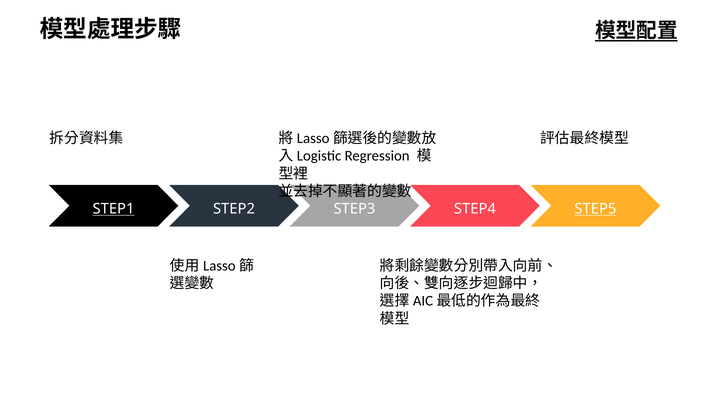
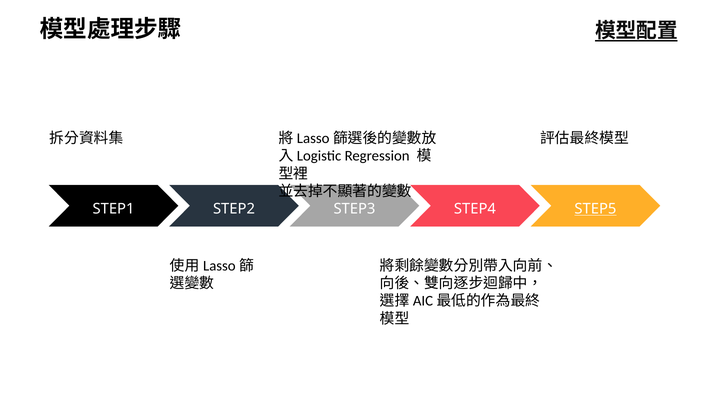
STEP1 underline: present -> none
